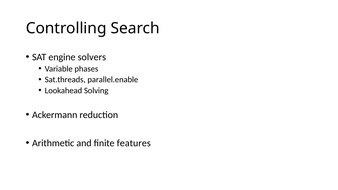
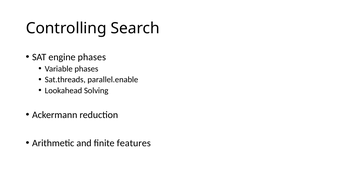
engine solvers: solvers -> phases
